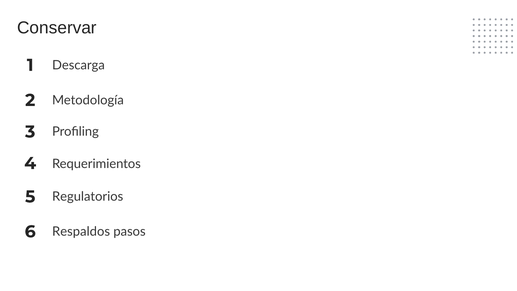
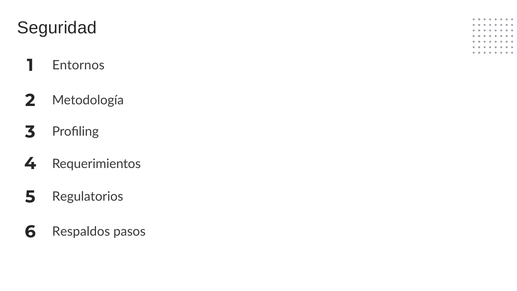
Conservar: Conservar -> Seguridad
Descarga: Descarga -> Entornos
